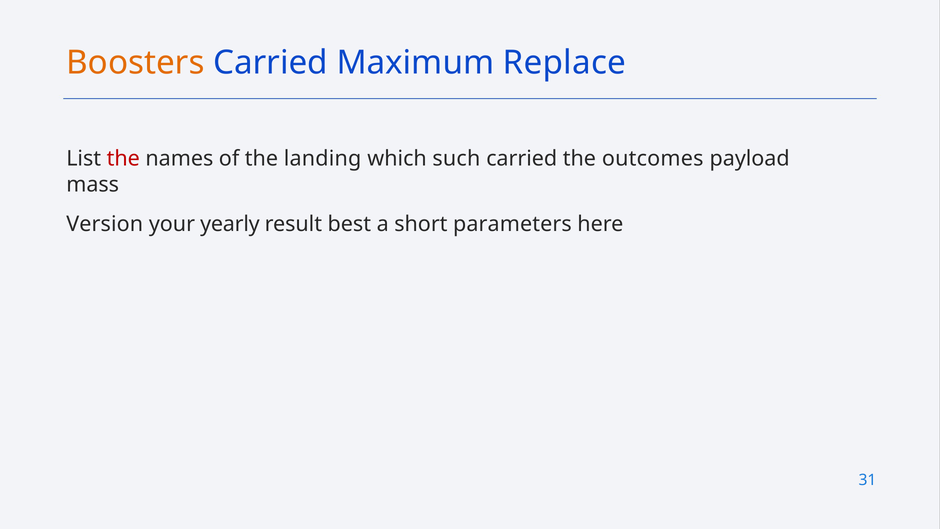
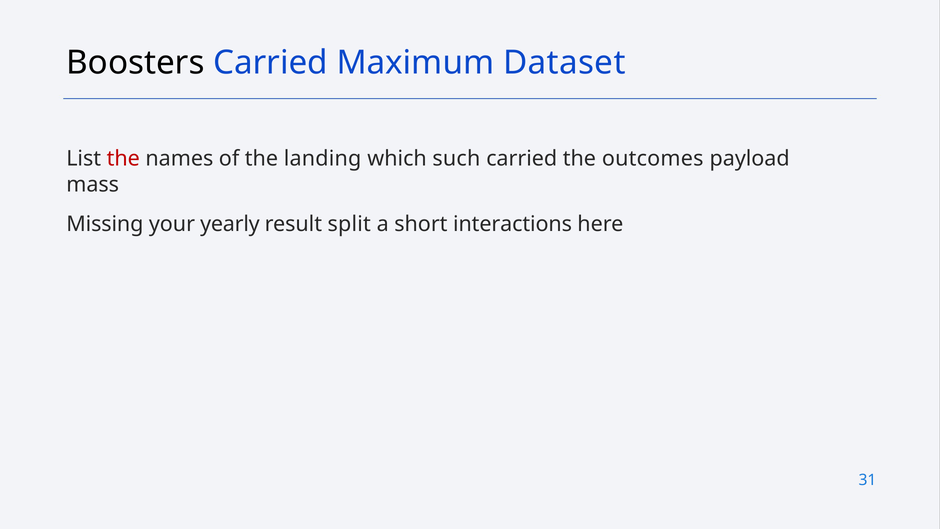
Boosters colour: orange -> black
Replace: Replace -> Dataset
Version: Version -> Missing
best: best -> split
parameters: parameters -> interactions
